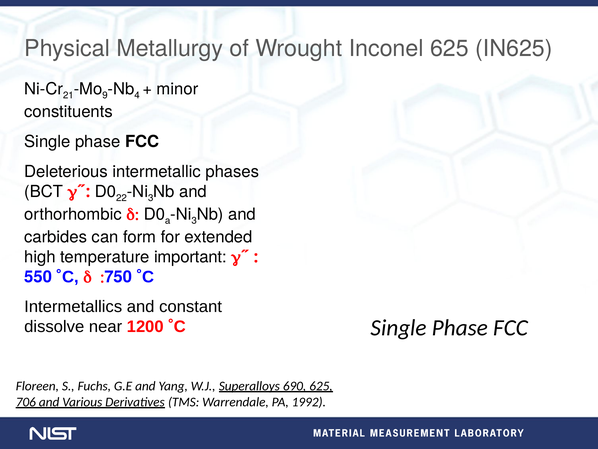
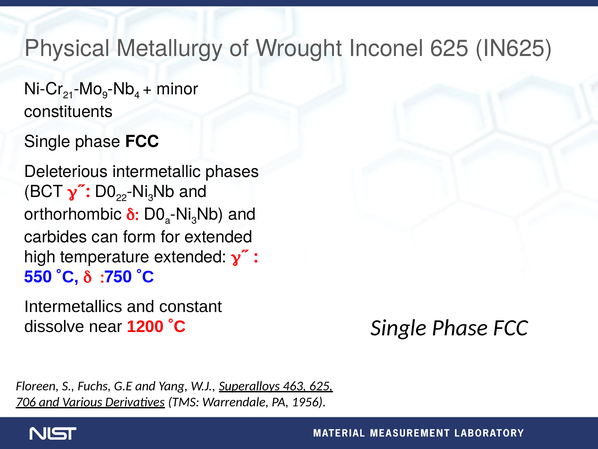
temperature important: important -> extended
690: 690 -> 463
1992: 1992 -> 1956
